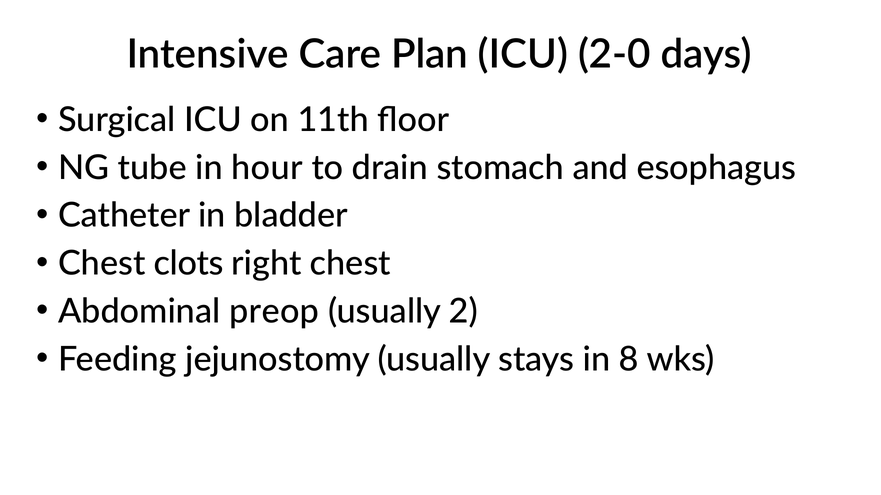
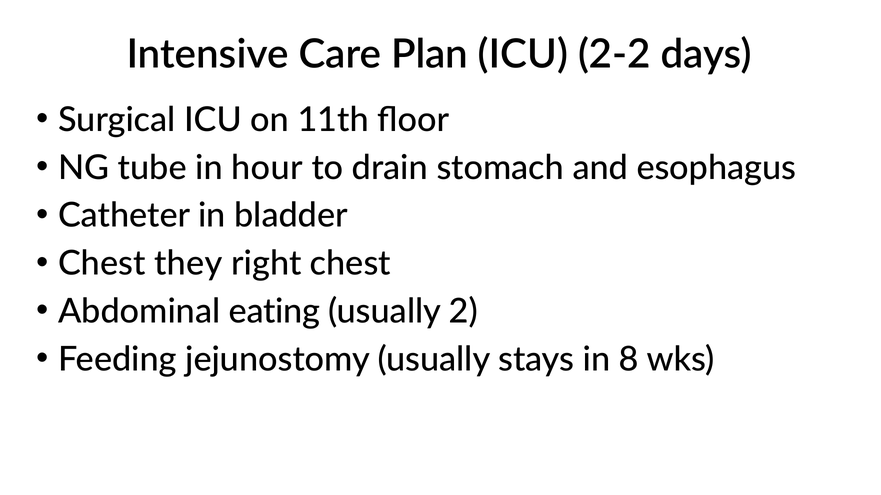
2-0: 2-0 -> 2-2
clots: clots -> they
preop: preop -> eating
